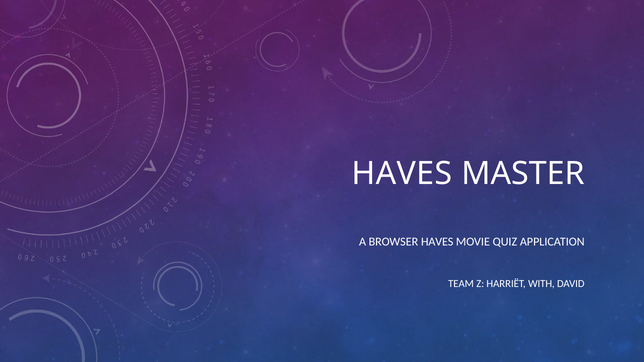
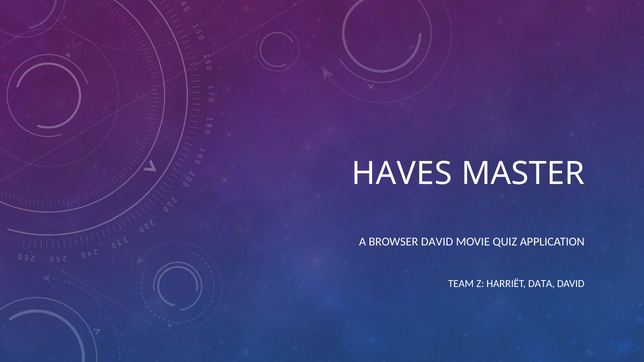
BROWSER HAVES: HAVES -> DAVID
WITH: WITH -> DATA
